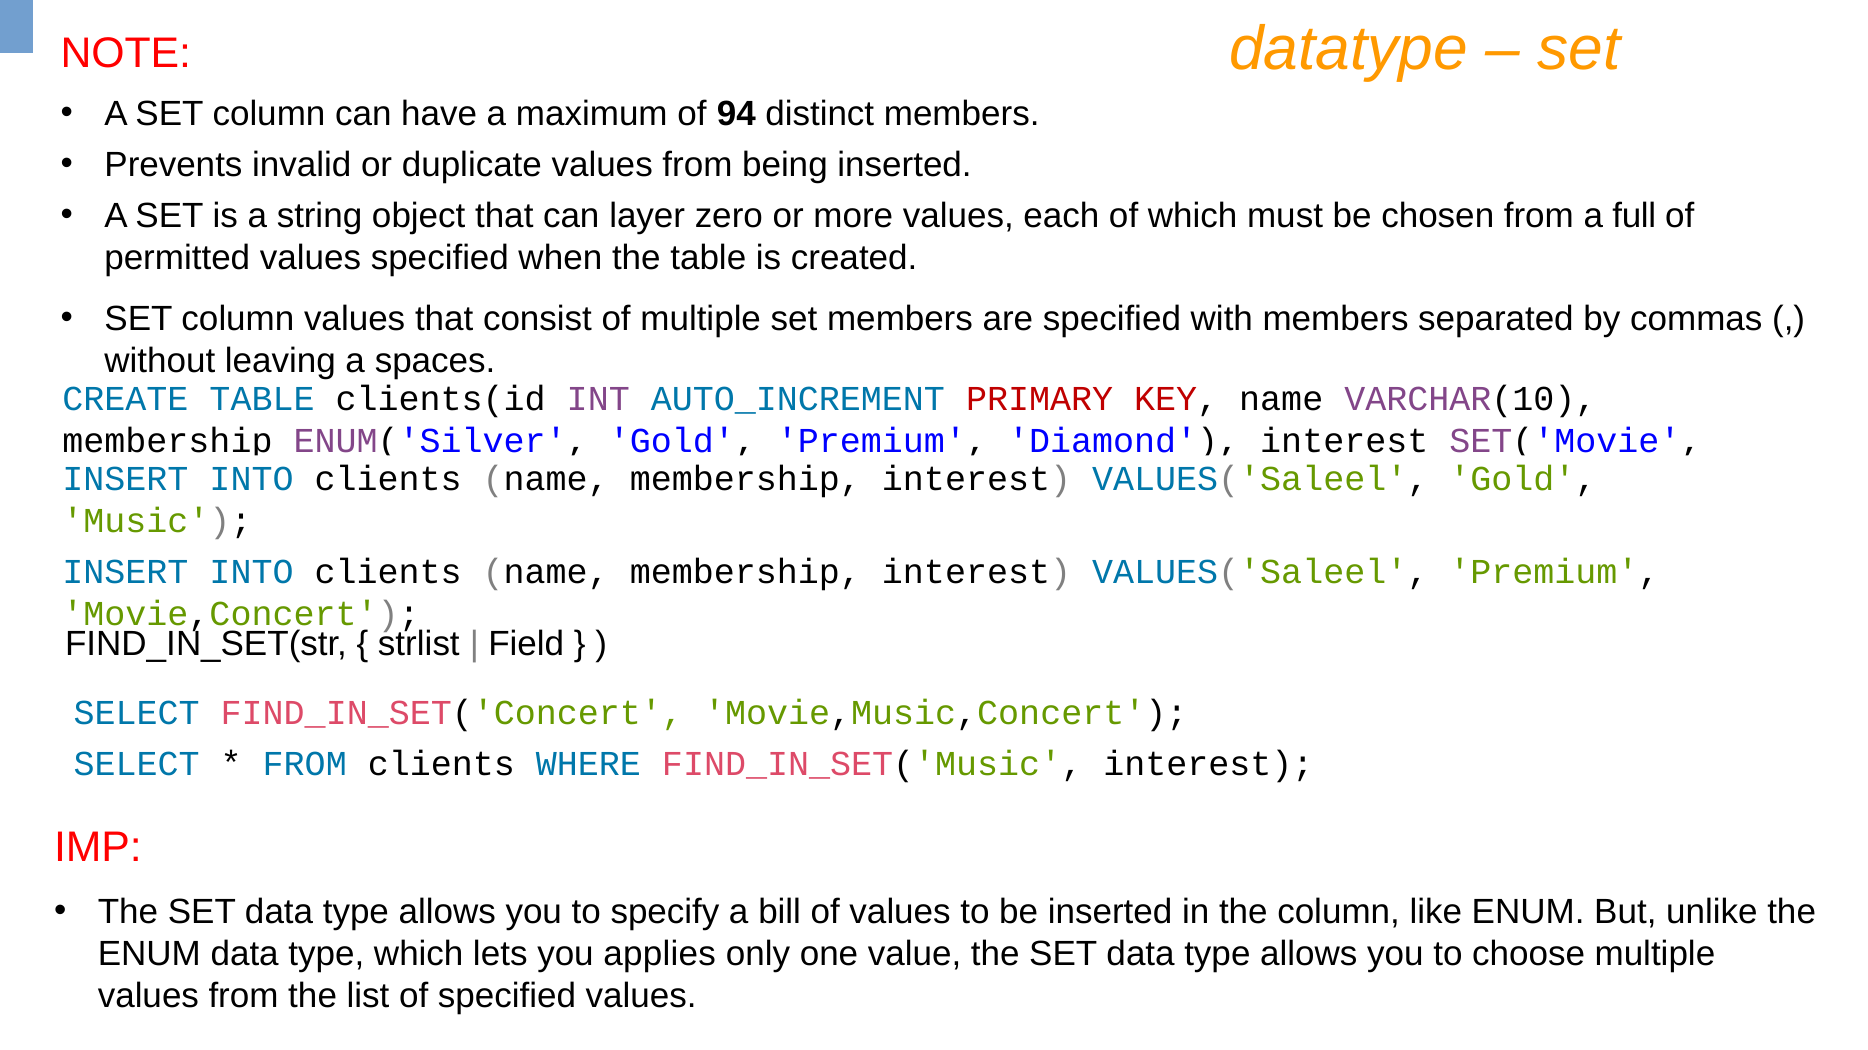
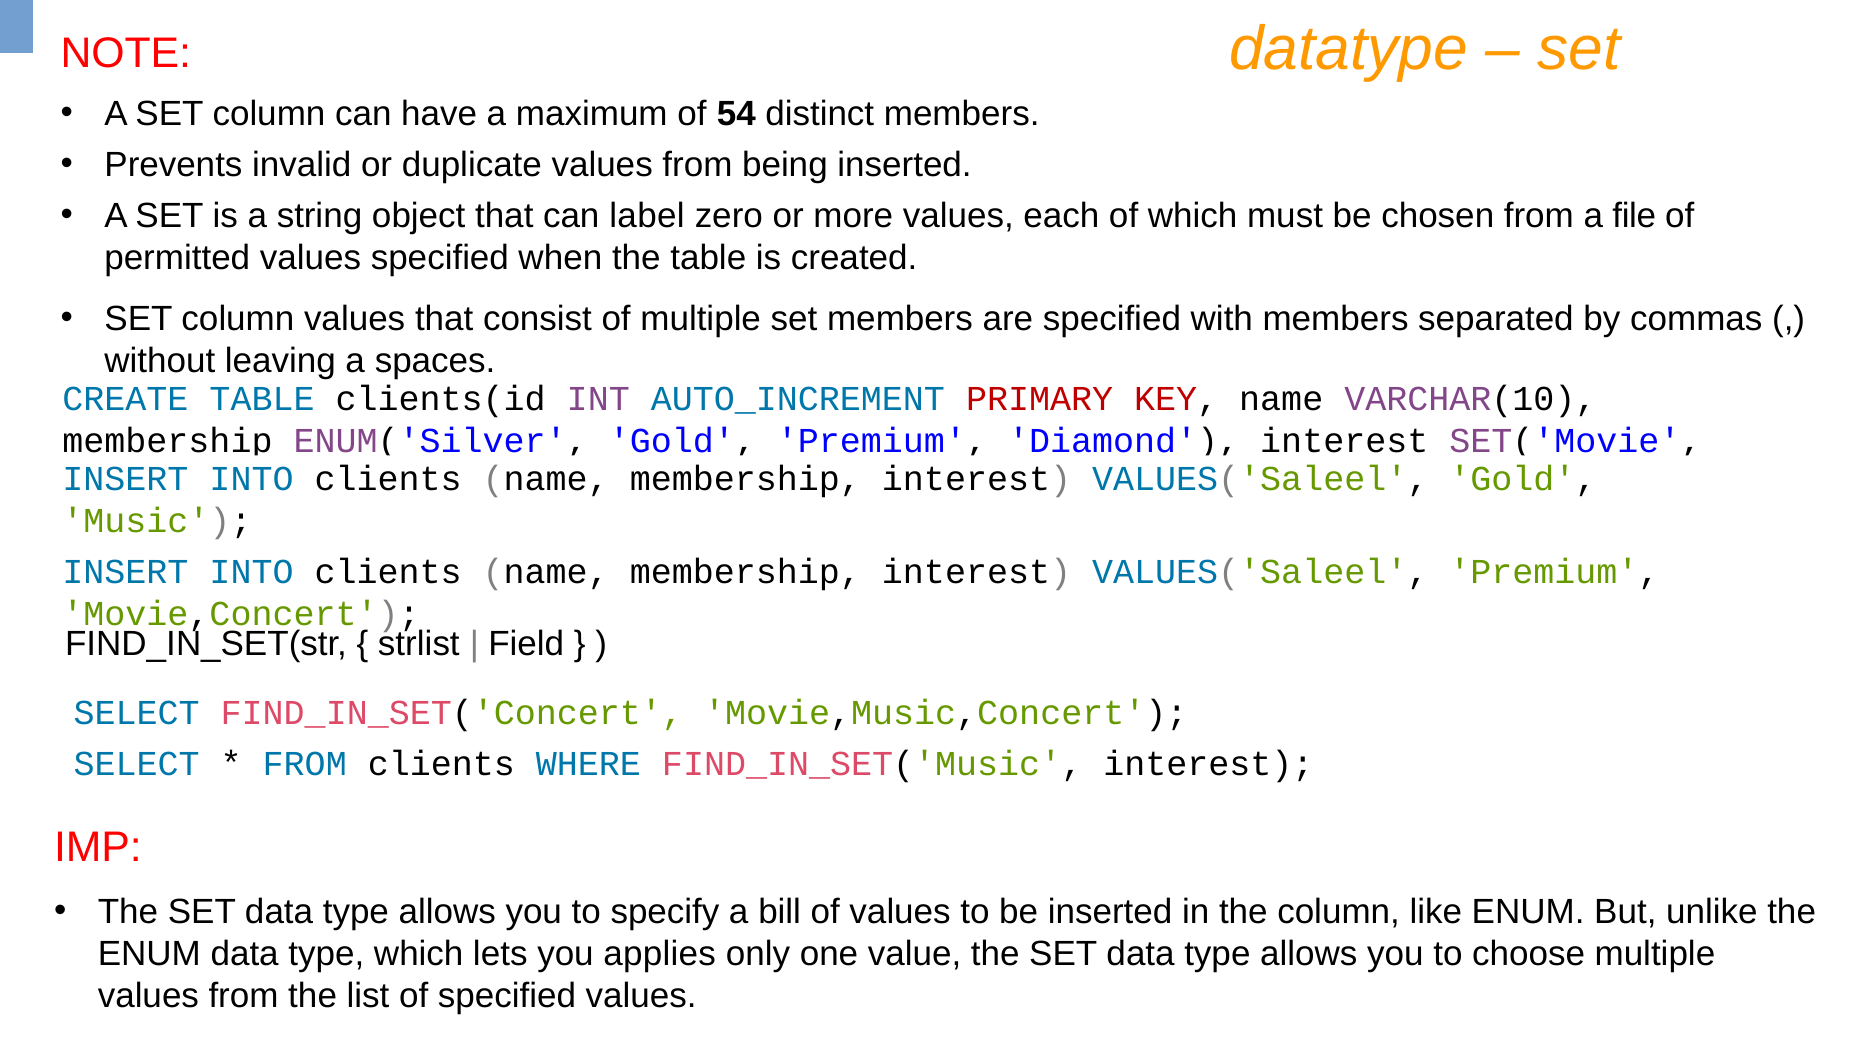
94: 94 -> 54
layer: layer -> label
full: full -> file
